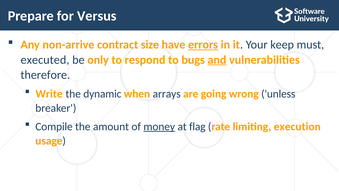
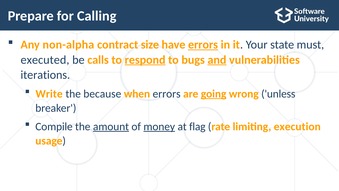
Versus: Versus -> Calling
non-arrive: non-arrive -> non-alpha
keep: keep -> state
only: only -> calls
respond underline: none -> present
therefore: therefore -> iterations
dynamic: dynamic -> because
when arrays: arrays -> errors
going underline: none -> present
amount underline: none -> present
